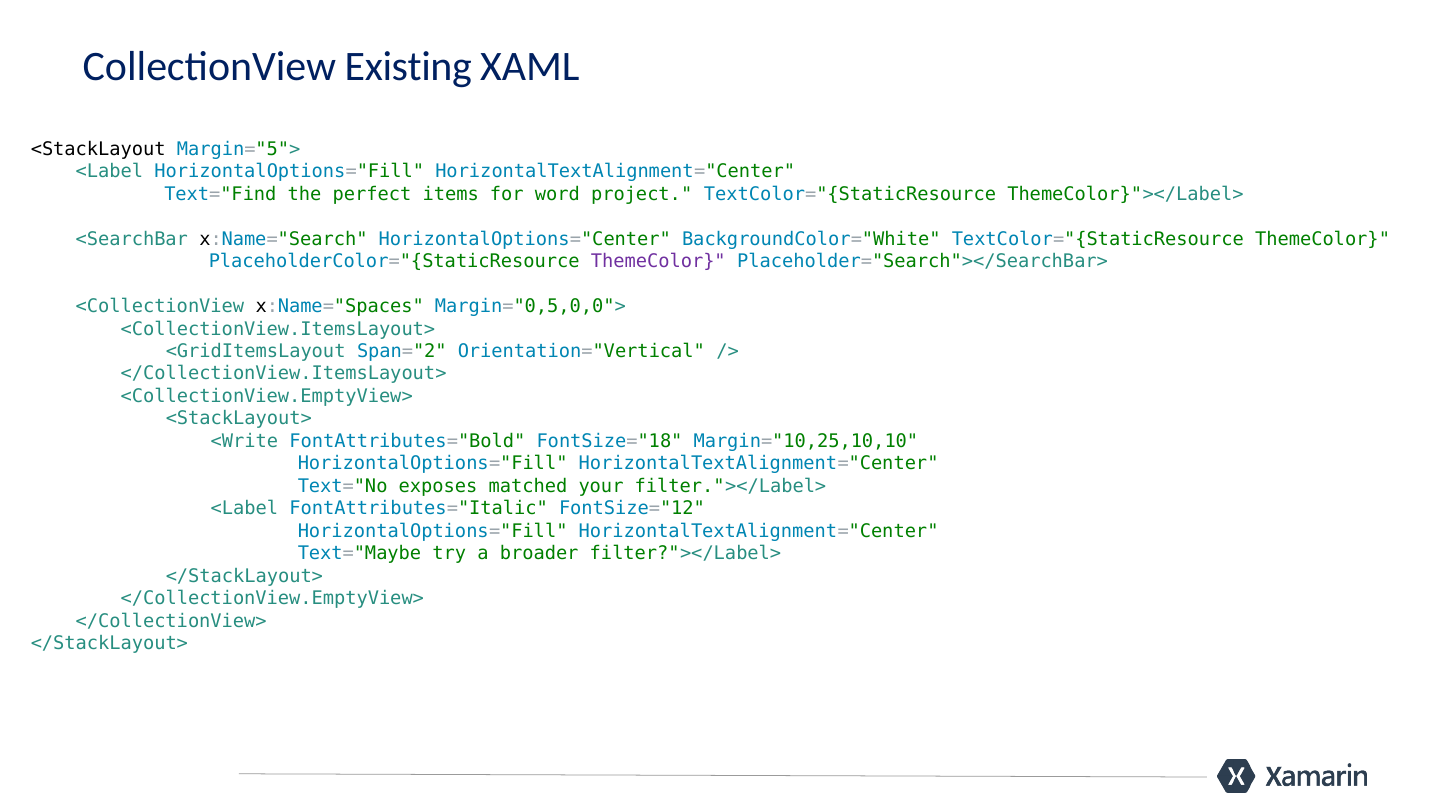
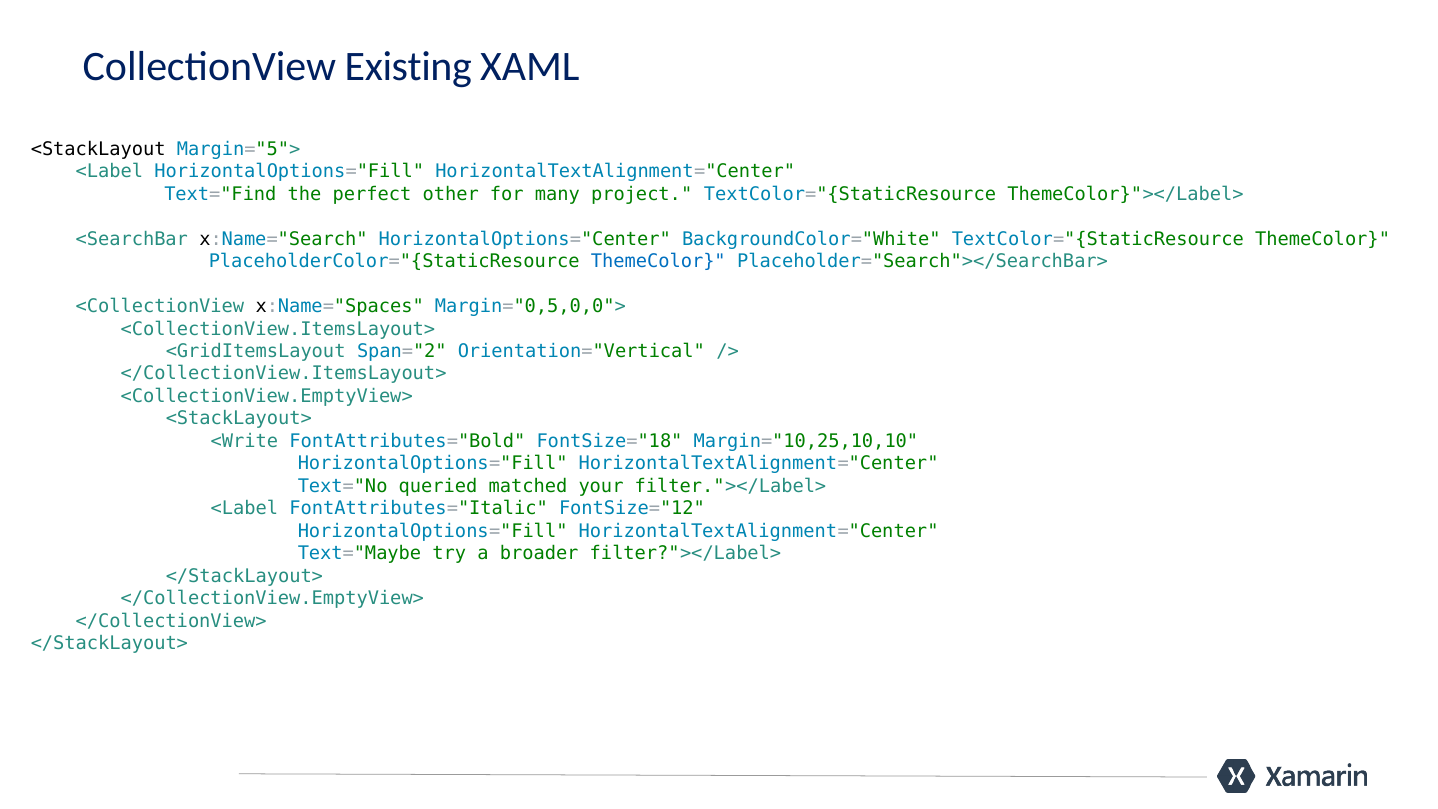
items: items -> other
word: word -> many
ThemeColor at (658, 261) colour: purple -> blue
exposes: exposes -> queried
